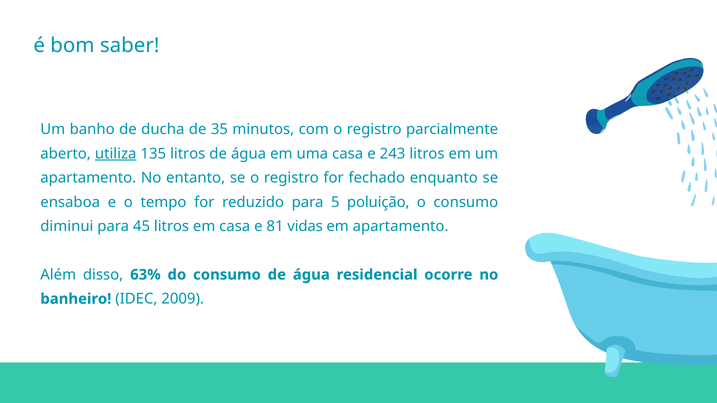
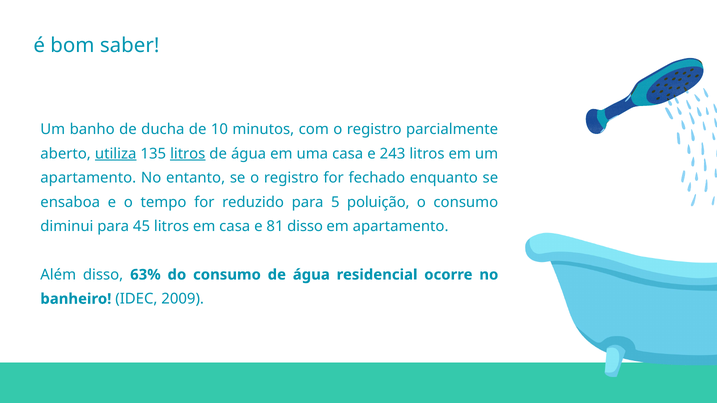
35: 35 -> 10
litros at (188, 154) underline: none -> present
81 vidas: vidas -> disso
